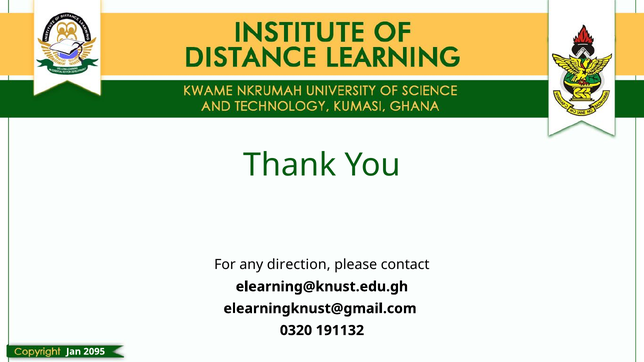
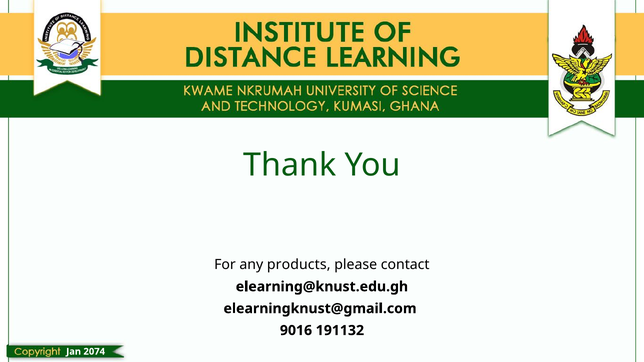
direction: direction -> products
0320: 0320 -> 9016
2095: 2095 -> 2074
